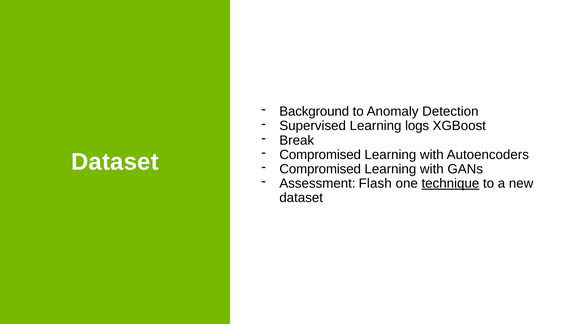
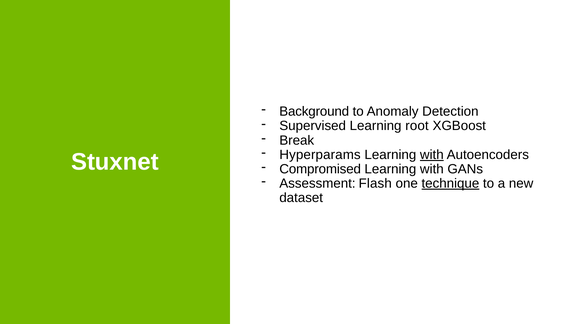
logs: logs -> root
Compromised at (320, 154): Compromised -> Hyperparams
with at (432, 154) underline: none -> present
Dataset at (115, 162): Dataset -> Stuxnet
